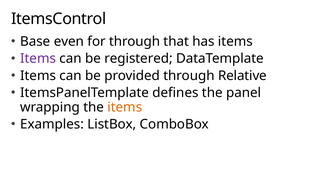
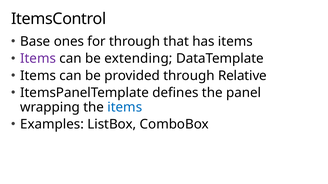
even: even -> ones
registered: registered -> extending
items at (125, 107) colour: orange -> blue
